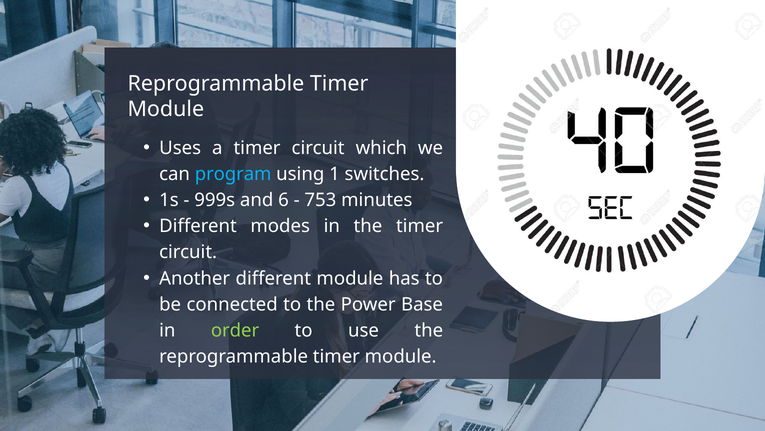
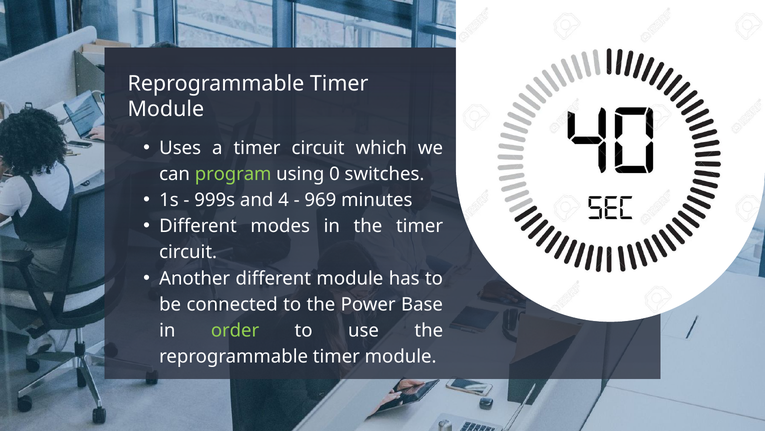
program colour: light blue -> light green
1: 1 -> 0
6: 6 -> 4
753: 753 -> 969
